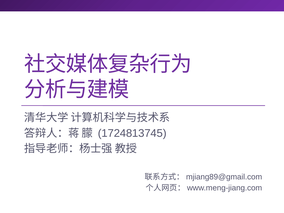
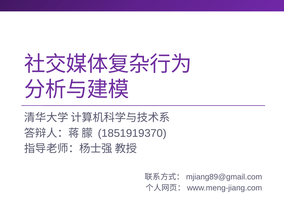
1724813745: 1724813745 -> 1851919370
